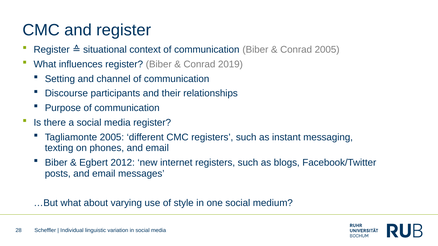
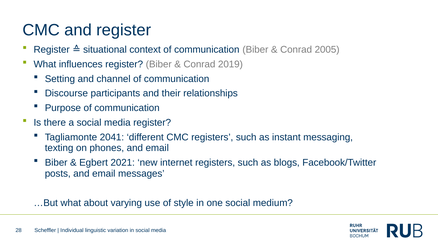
Tagliamonte 2005: 2005 -> 2041
2012: 2012 -> 2021
